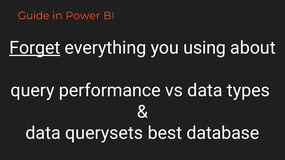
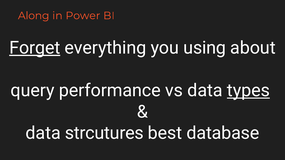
Guide: Guide -> Along
types underline: none -> present
querysets: querysets -> strcutures
